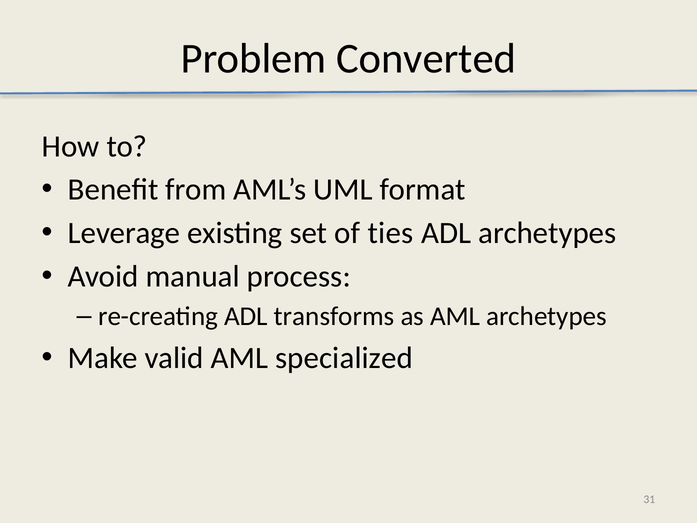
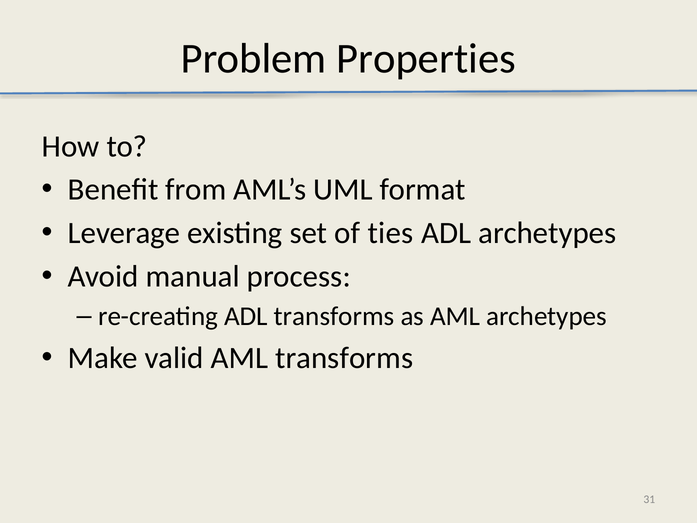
Converted: Converted -> Properties
AML specialized: specialized -> transforms
